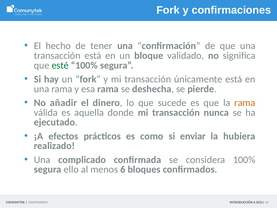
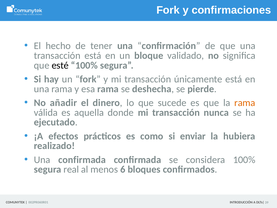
esté colour: green -> black
Una complicado: complicado -> confirmada
ello: ello -> real
